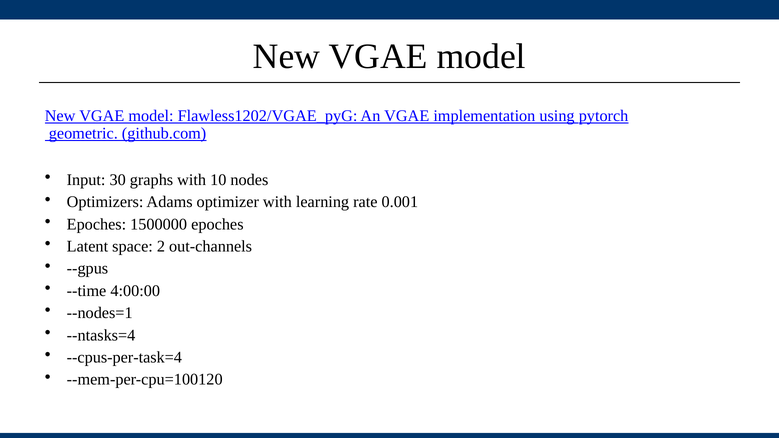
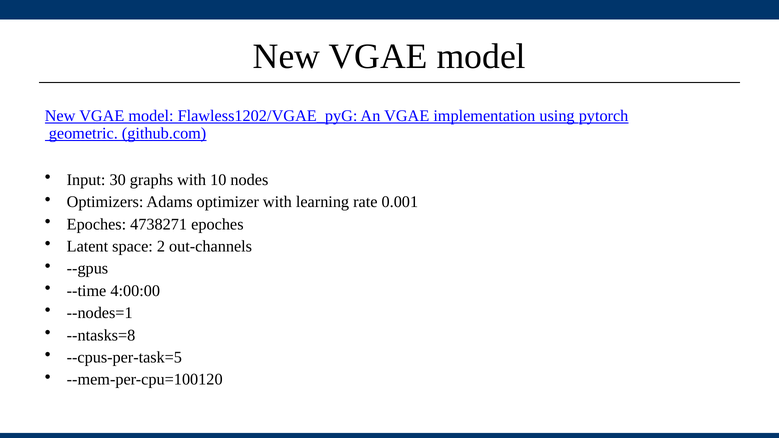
1500000: 1500000 -> 4738271
--ntasks=4: --ntasks=4 -> --ntasks=8
--cpus-per-task=4: --cpus-per-task=4 -> --cpus-per-task=5
